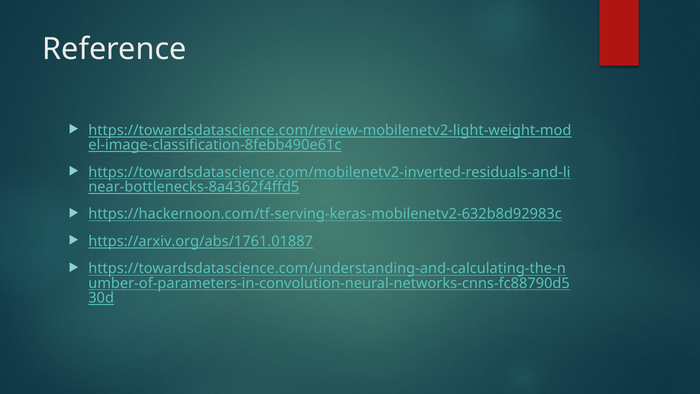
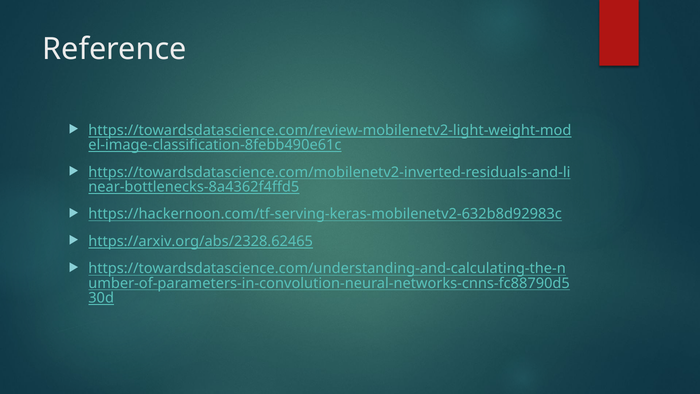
https://arxiv.org/abs/1761.01887: https://arxiv.org/abs/1761.01887 -> https://arxiv.org/abs/2328.62465
